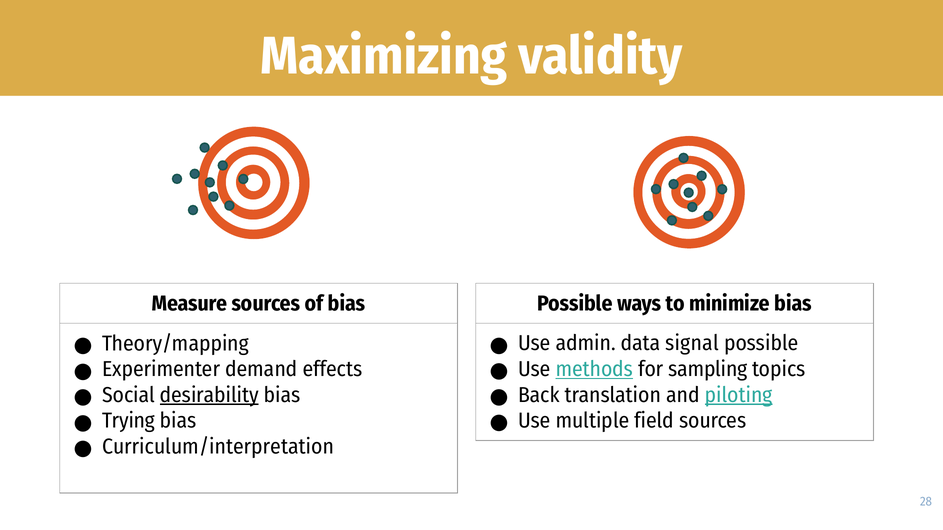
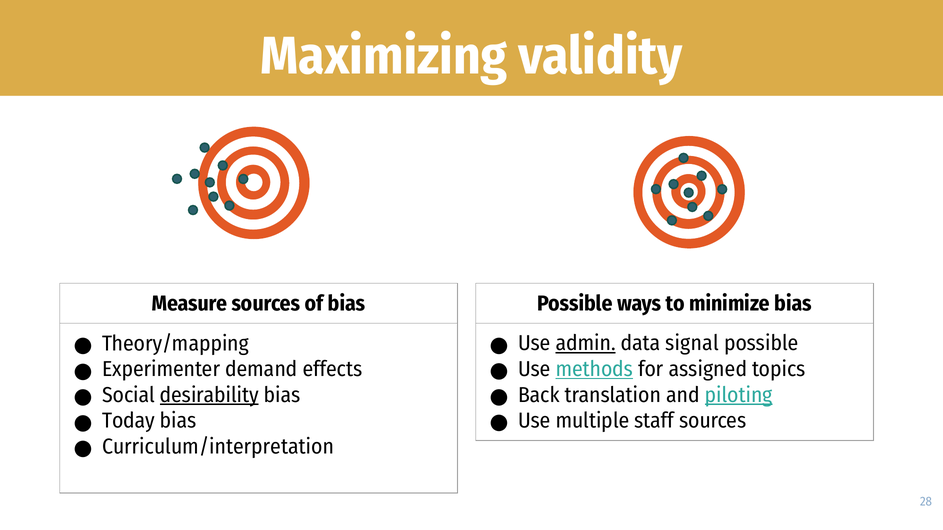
admin underline: none -> present
sampling: sampling -> assigned
field: field -> staff
Trying: Trying -> Today
